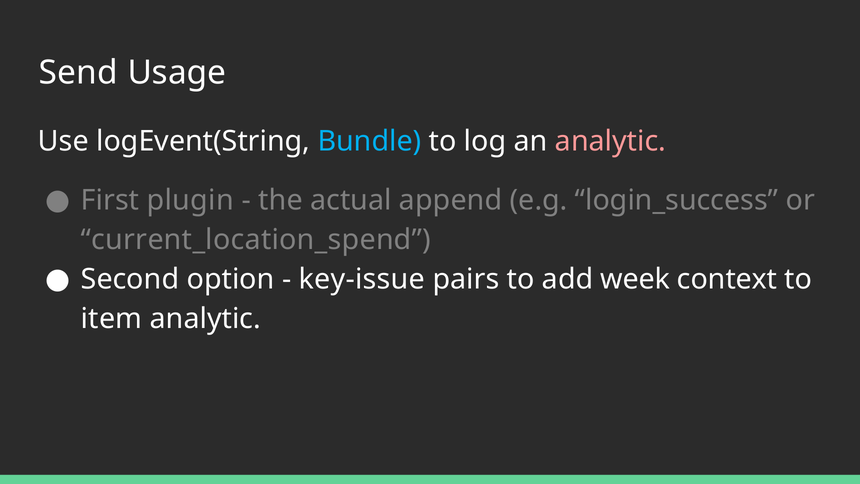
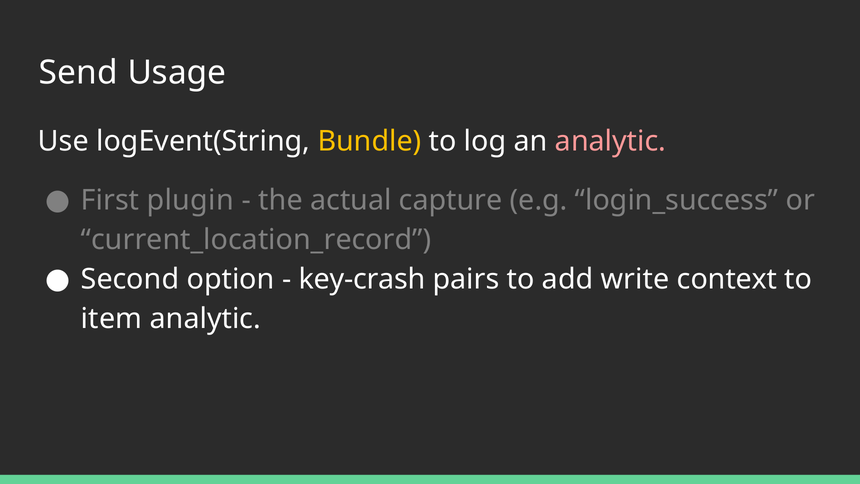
Bundle colour: light blue -> yellow
append: append -> capture
current_location_spend: current_location_spend -> current_location_record
key-issue: key-issue -> key-crash
week: week -> write
